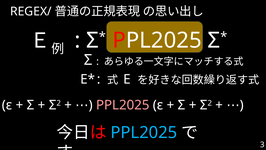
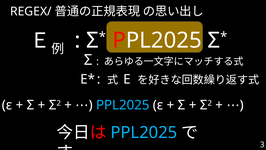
PPL2025 at (123, 105) colour: pink -> light blue
